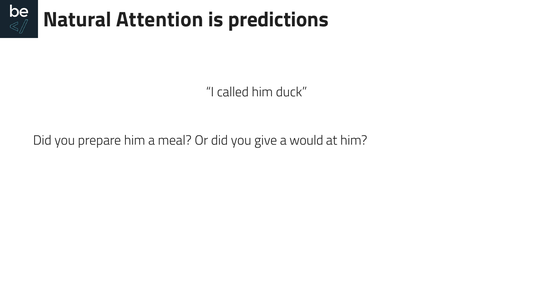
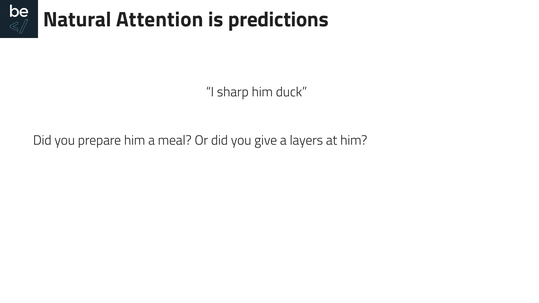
called: called -> sharp
would: would -> layers
